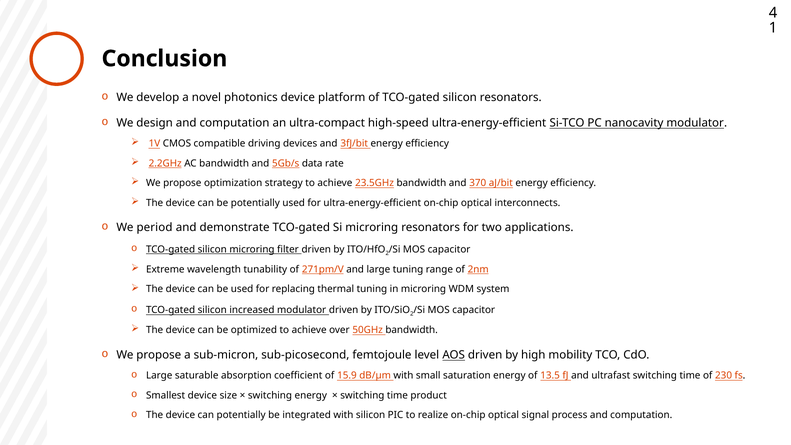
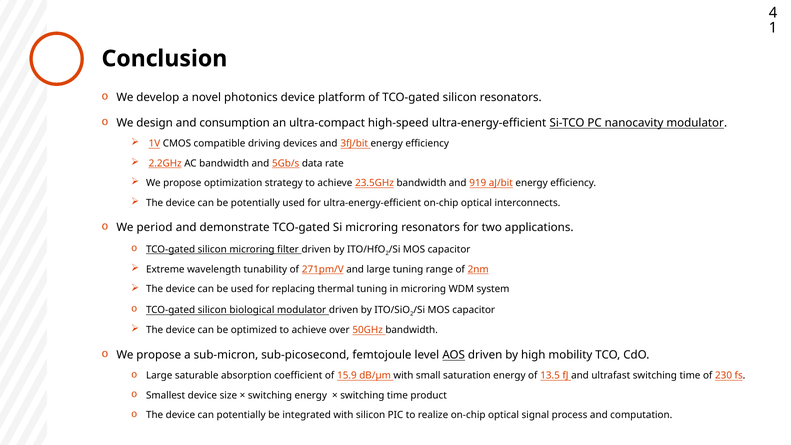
design and computation: computation -> consumption
370: 370 -> 919
increased: increased -> biological
